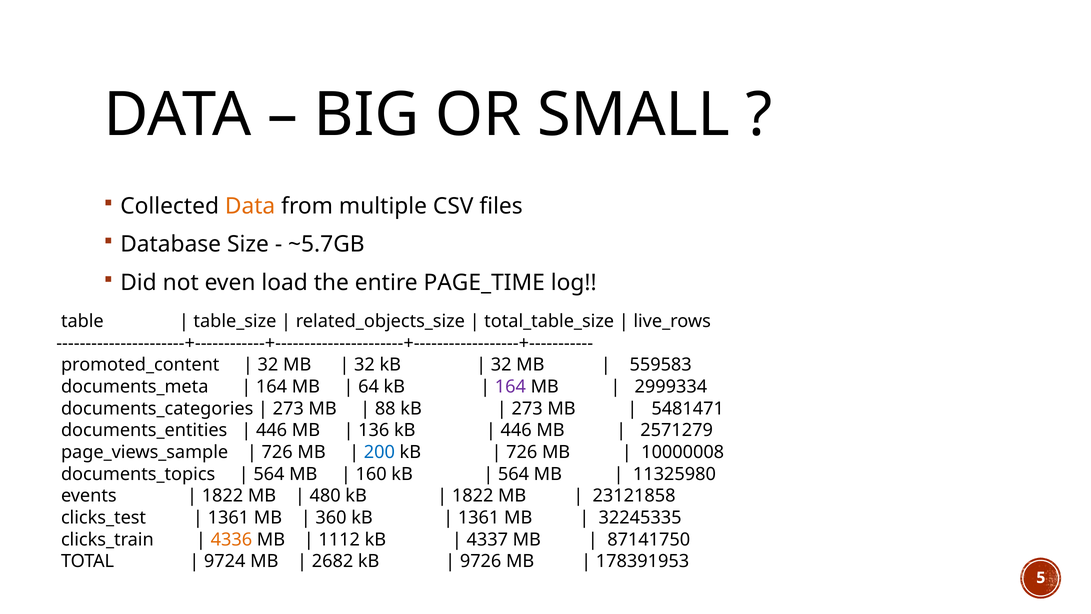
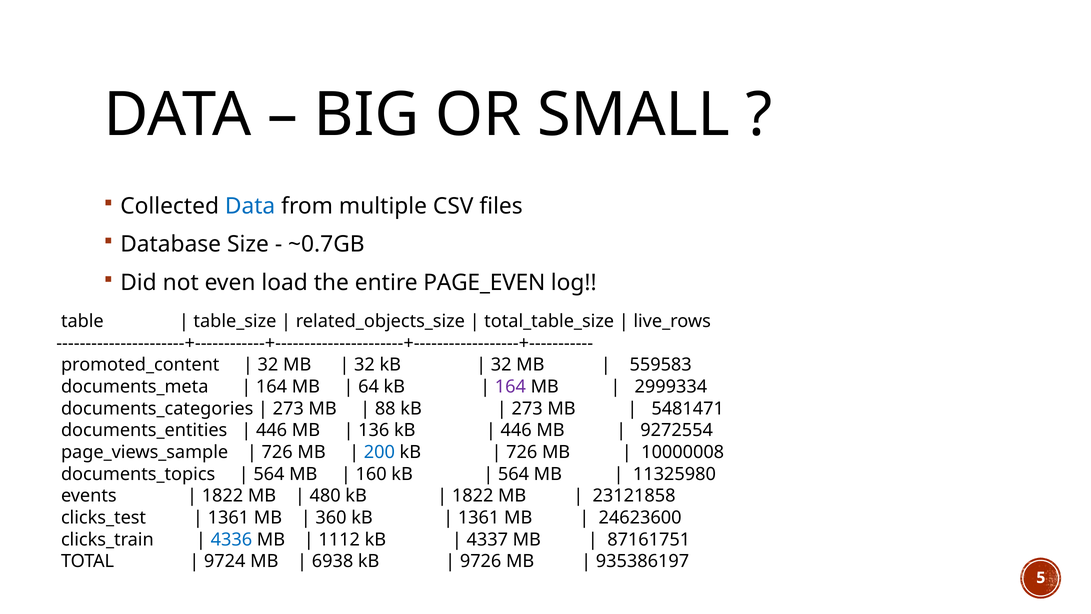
Data at (250, 206) colour: orange -> blue
~5.7GB: ~5.7GB -> ~0.7GB
PAGE_TIME: PAGE_TIME -> PAGE_EVEN
2571279: 2571279 -> 9272554
32245335: 32245335 -> 24623600
4336 colour: orange -> blue
87141750: 87141750 -> 87161751
2682: 2682 -> 6938
178391953: 178391953 -> 935386197
